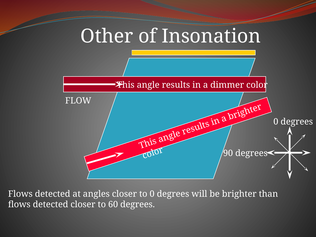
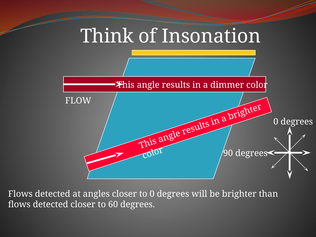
Other: Other -> Think
